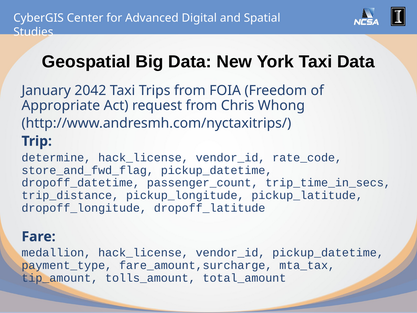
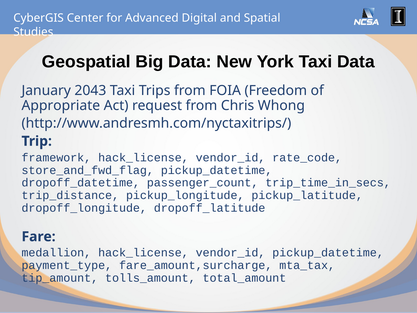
2042: 2042 -> 2043
determine: determine -> framework
